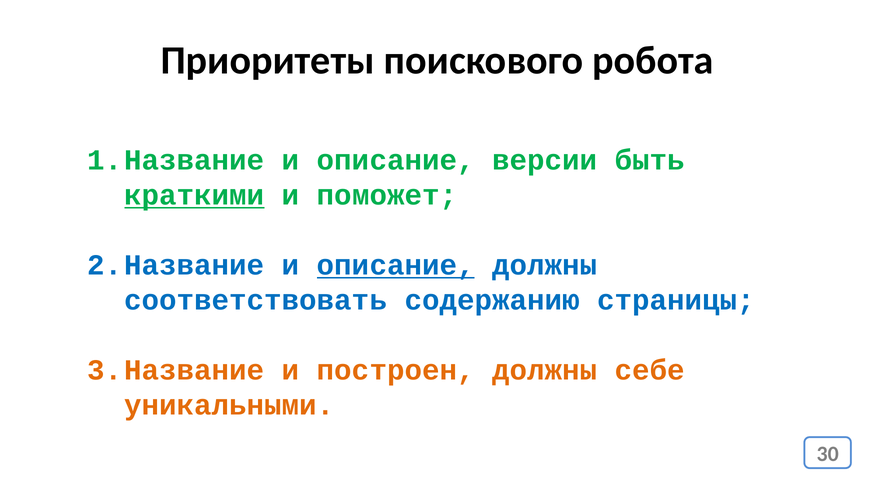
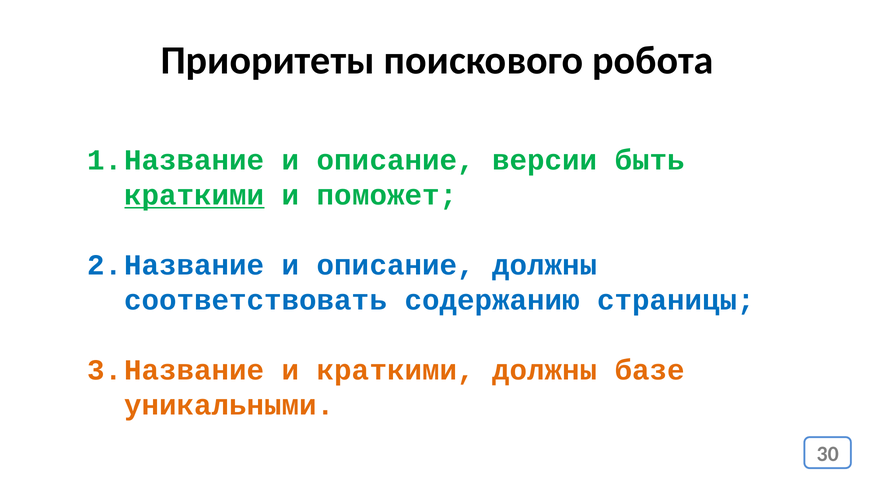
описание at (396, 265) underline: present -> none
и построен: построен -> краткими
себе: себе -> базе
